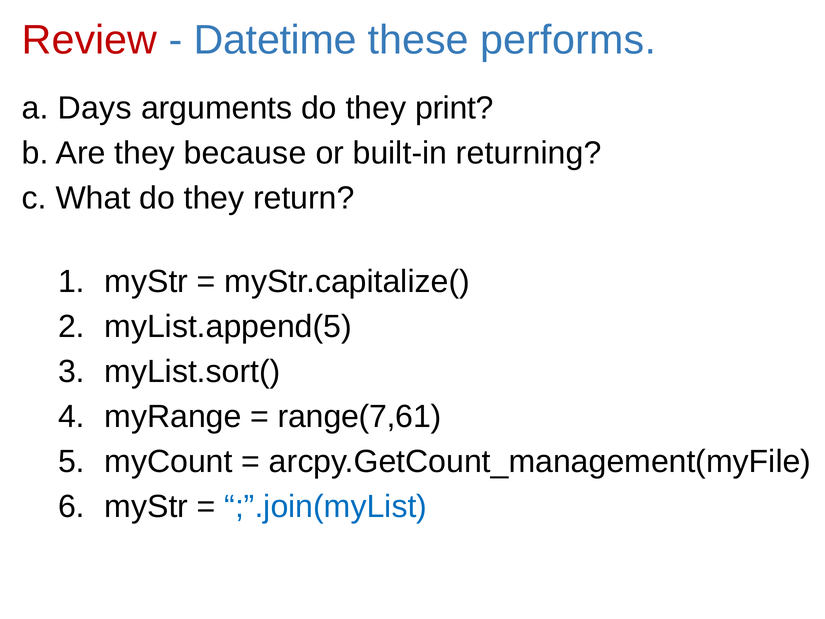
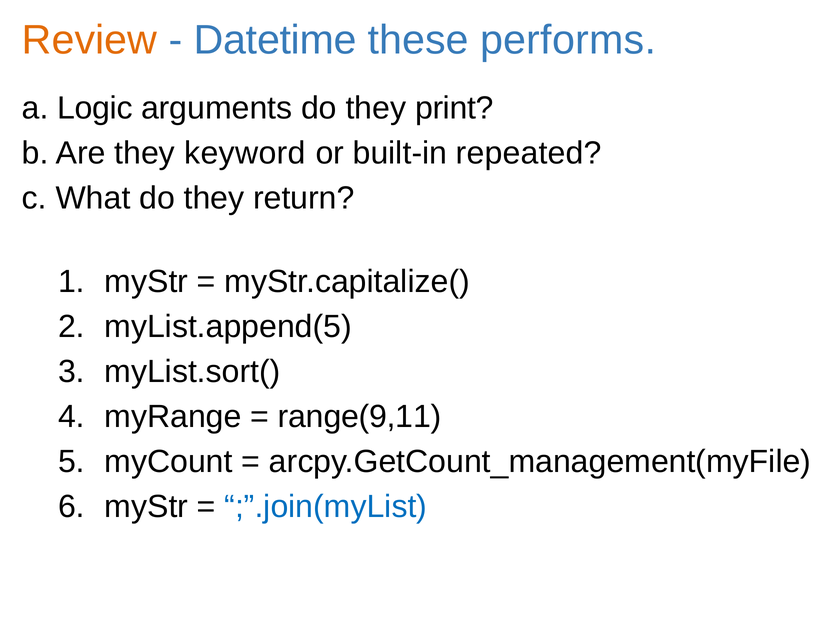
Review colour: red -> orange
Days: Days -> Logic
because: because -> keyword
returning: returning -> repeated
range(7,61: range(7,61 -> range(9,11
